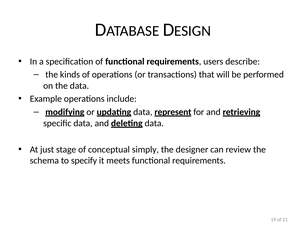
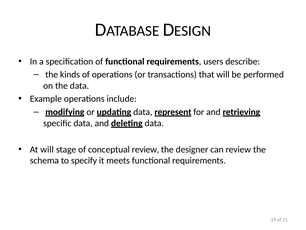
At just: just -> will
conceptual simply: simply -> review
